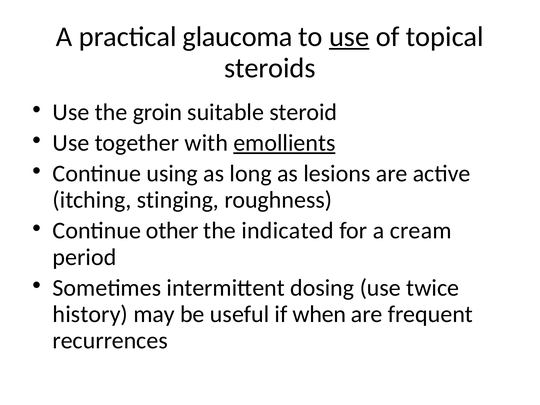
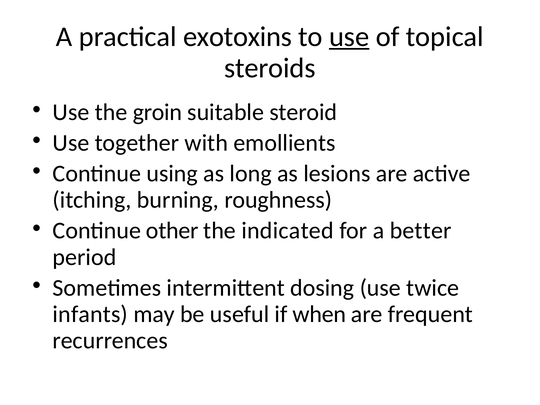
glaucoma: glaucoma -> exotoxins
emollients underline: present -> none
stinging: stinging -> burning
cream: cream -> better
history: history -> infants
